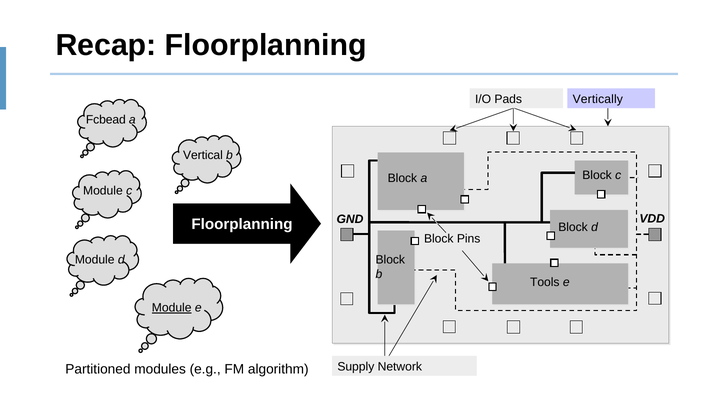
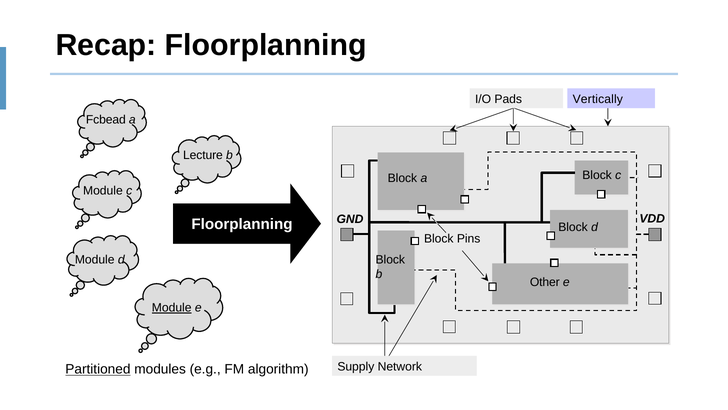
Vertical: Vertical -> Lecture
Tools: Tools -> Other
Partitioned underline: none -> present
